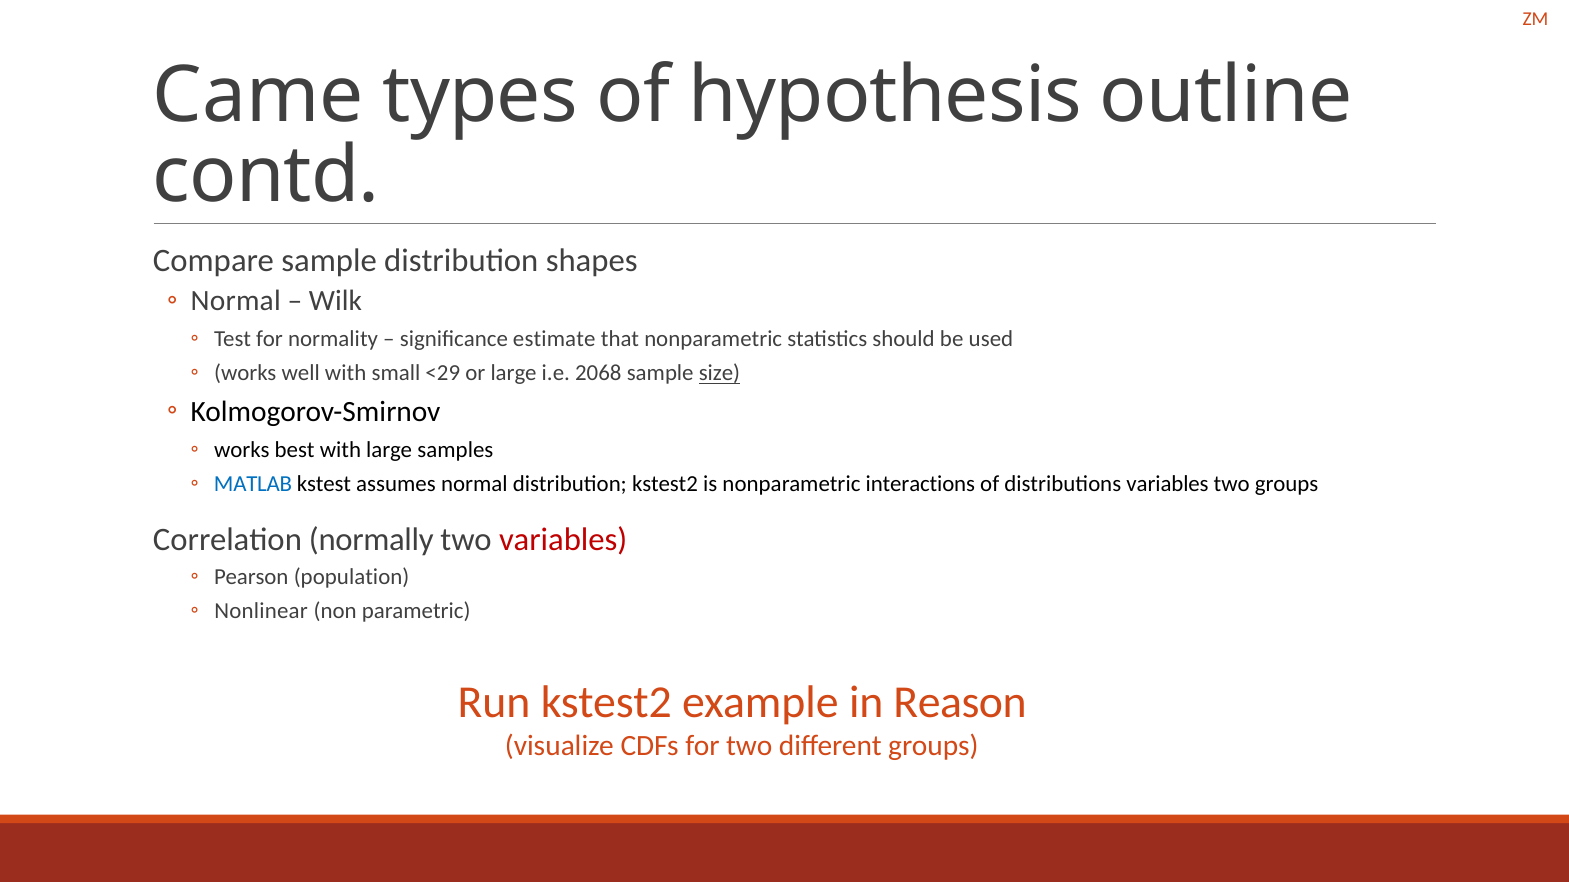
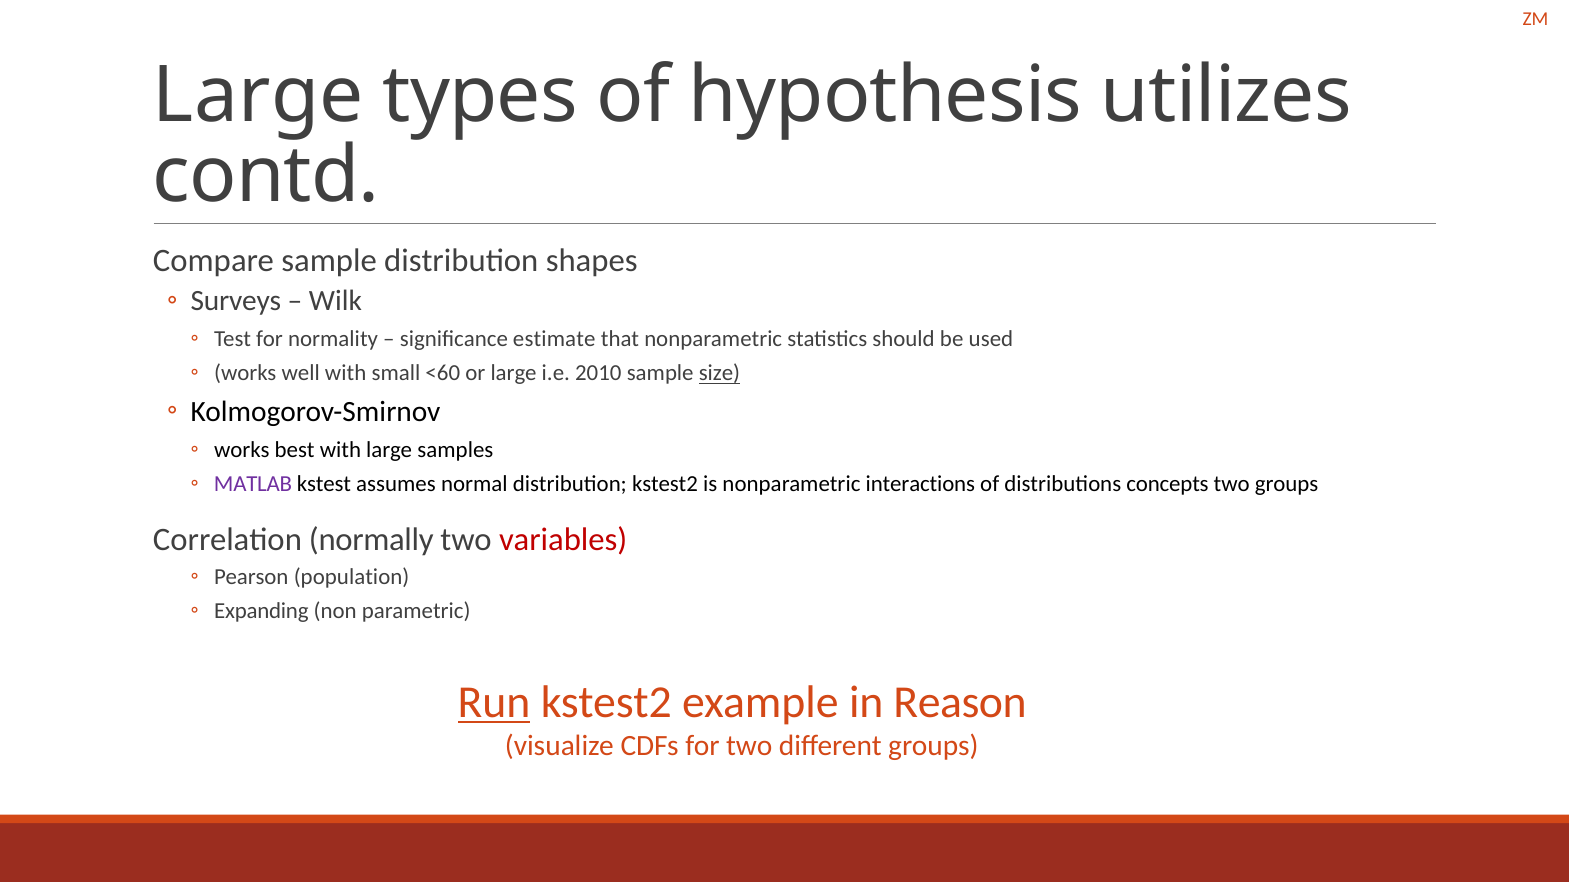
Came at (259, 96): Came -> Large
outline: outline -> utilizes
Normal at (236, 301): Normal -> Surveys
<29: <29 -> <60
2068: 2068 -> 2010
MATLAB colour: blue -> purple
distributions variables: variables -> concepts
Nonlinear: Nonlinear -> Expanding
Run underline: none -> present
